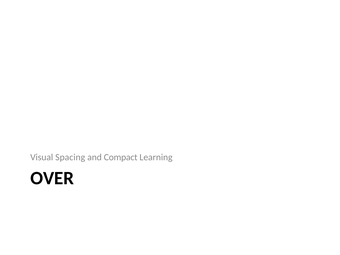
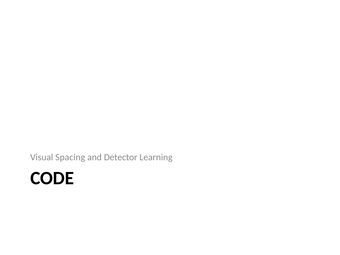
Compact: Compact -> Detector
OVER: OVER -> CODE
